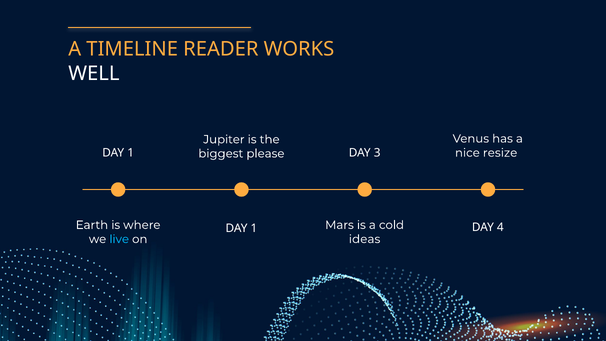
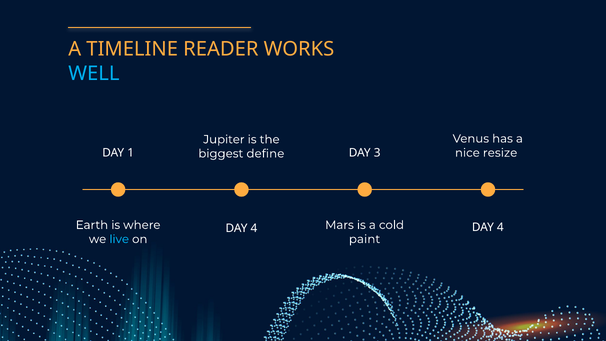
WELL colour: white -> light blue
please: please -> define
1 at (254, 228): 1 -> 4
ideas: ideas -> paint
